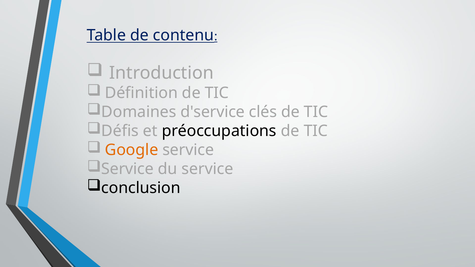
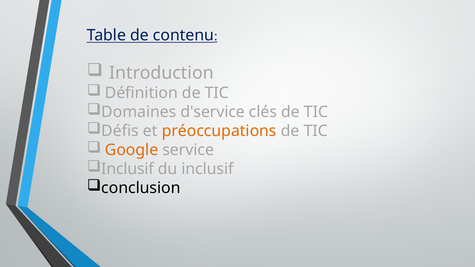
préoccupations colour: black -> orange
Service at (127, 169): Service -> Inclusif
du service: service -> inclusif
